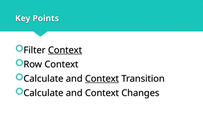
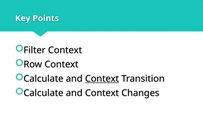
Context at (65, 50) underline: present -> none
